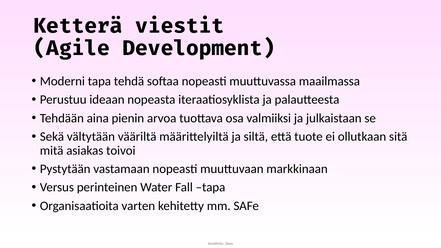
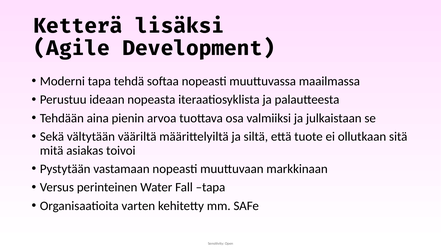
viestit: viestit -> lisäksi
